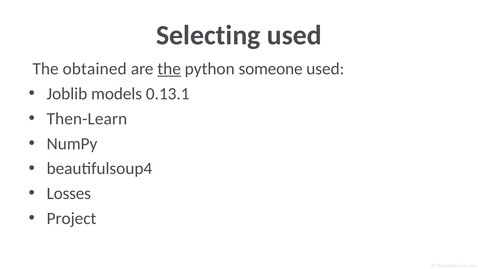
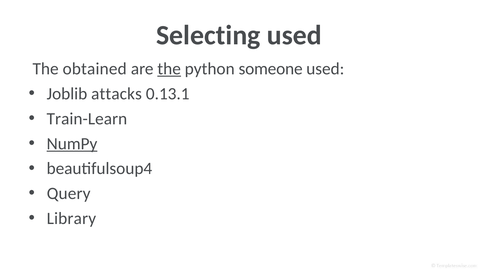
models: models -> attacks
Then-Learn: Then-Learn -> Train-Learn
NumPy underline: none -> present
Losses: Losses -> Query
Project: Project -> Library
